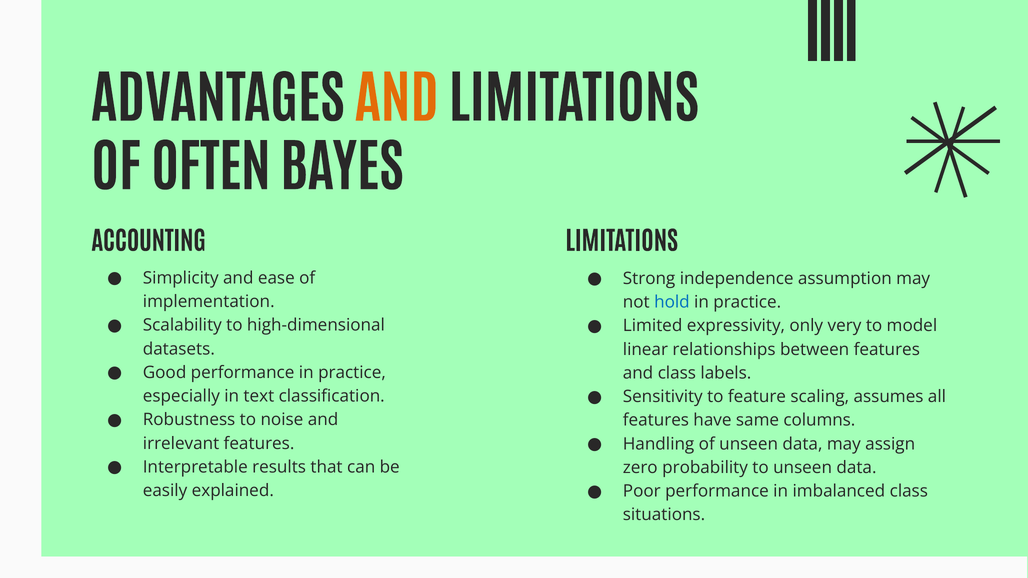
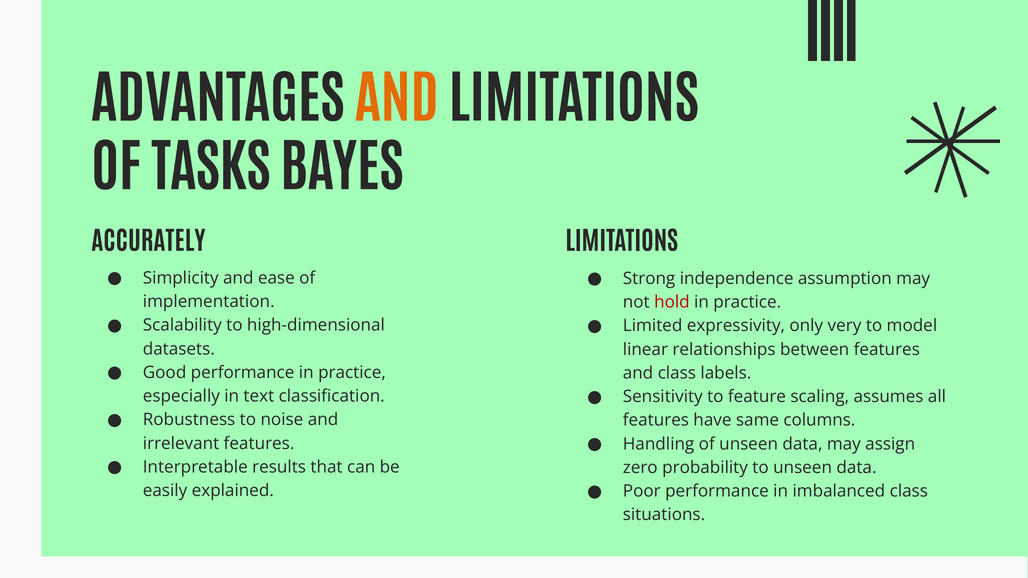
OFTEN: OFTEN -> TASKS
ACCOUNTING: ACCOUNTING -> ACCURATELY
hold colour: blue -> red
